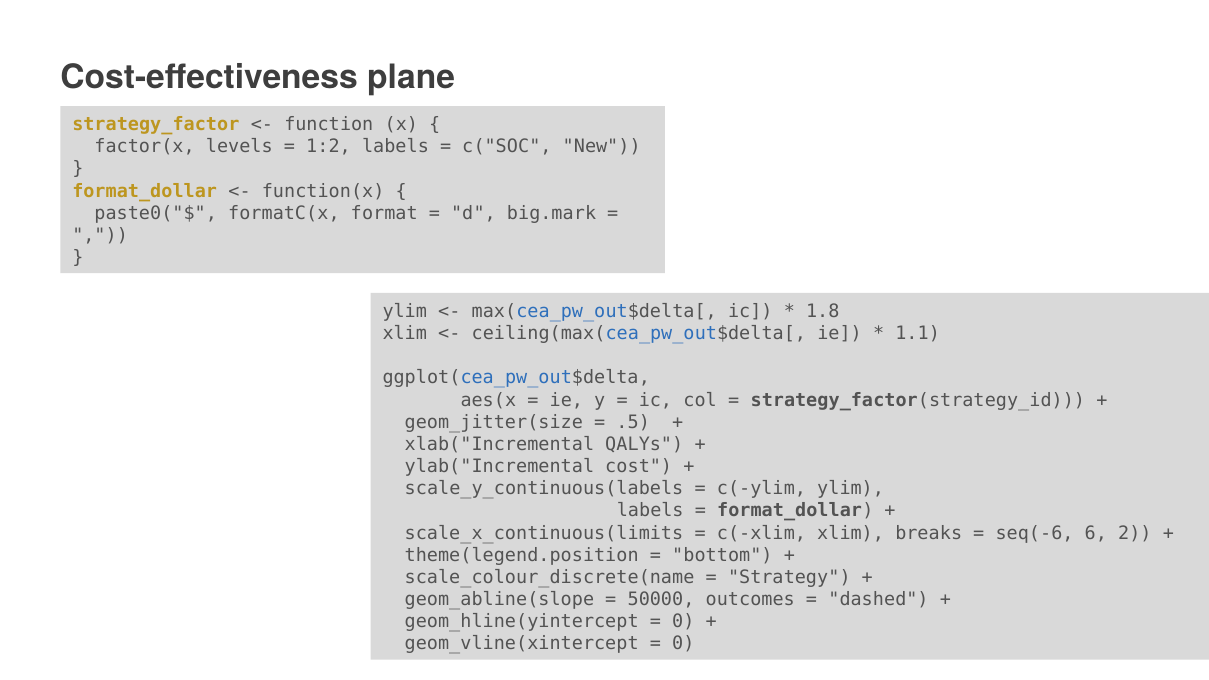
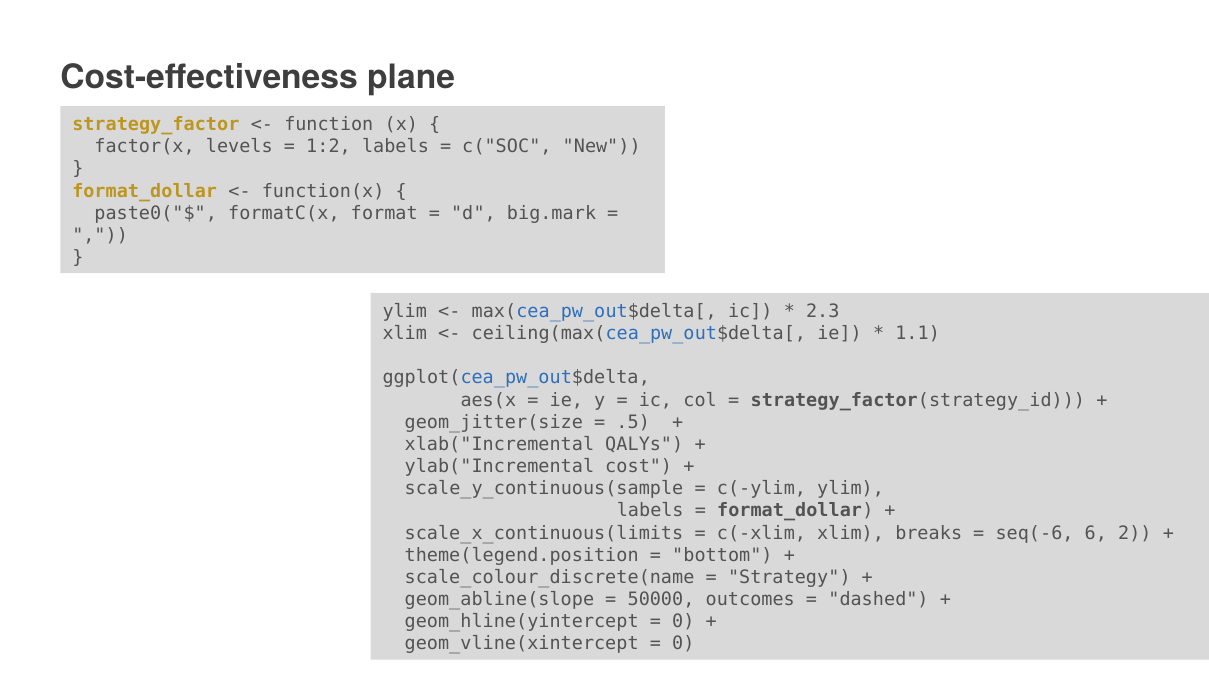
1.8: 1.8 -> 2.3
scale_y_continuous(labels: scale_y_continuous(labels -> scale_y_continuous(sample
